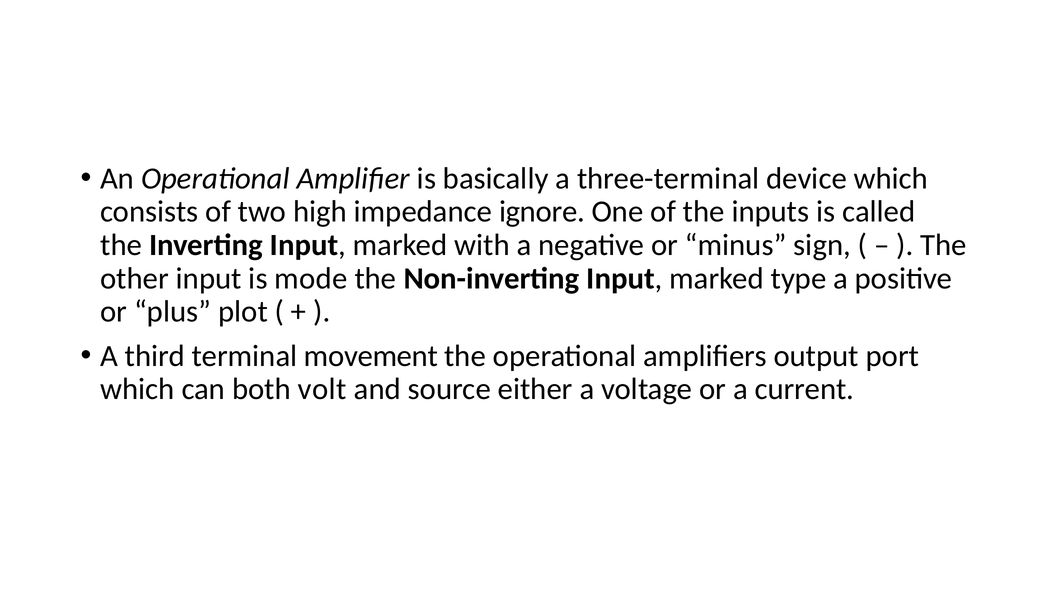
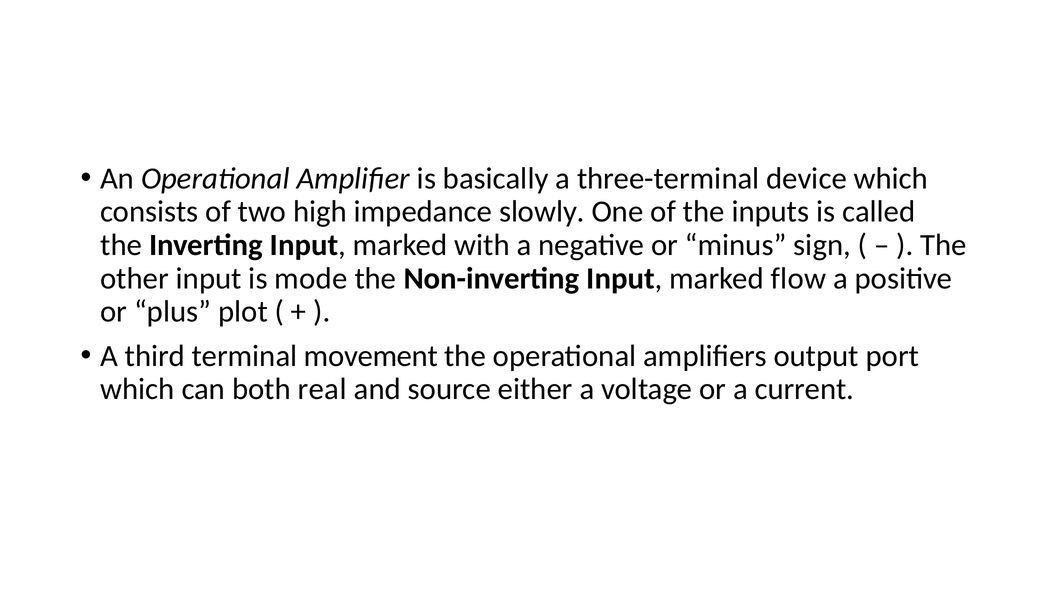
ignore: ignore -> slowly
type: type -> flow
volt: volt -> real
